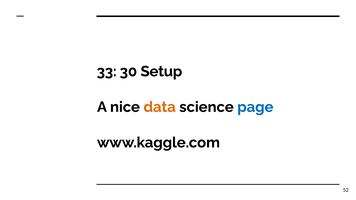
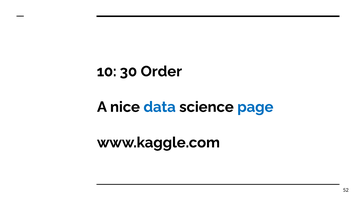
33: 33 -> 10
Setup: Setup -> Order
data colour: orange -> blue
